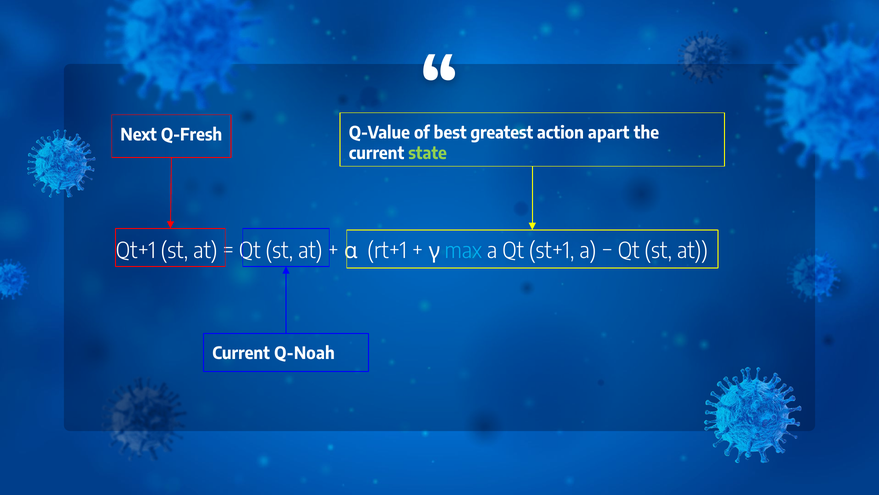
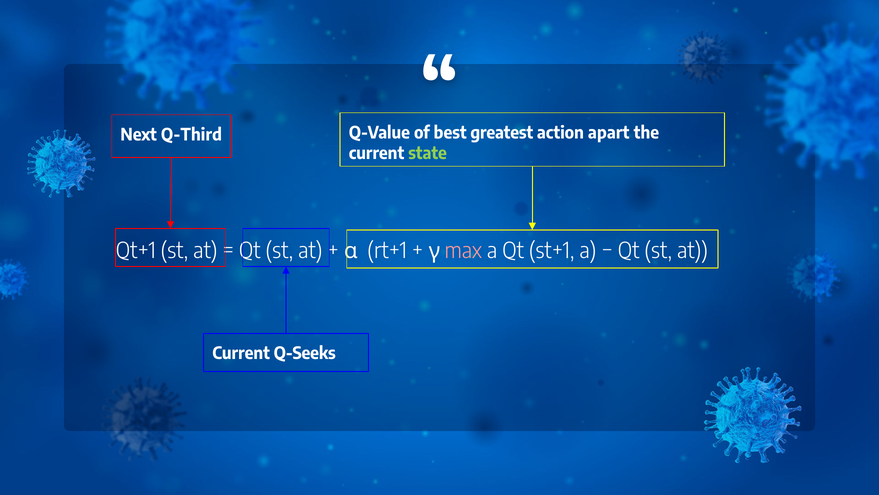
Q-Fresh: Q-Fresh -> Q-Third
max colour: light blue -> pink
Q-Noah: Q-Noah -> Q-Seeks
